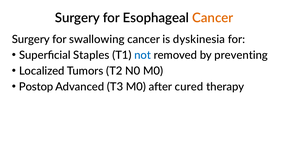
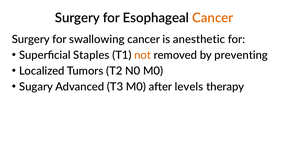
dyskinesia: dyskinesia -> anesthetic
not colour: blue -> orange
Postop: Postop -> Sugary
cured: cured -> levels
